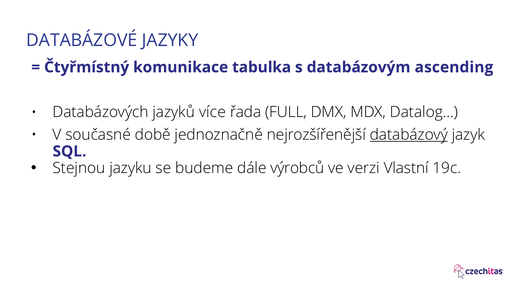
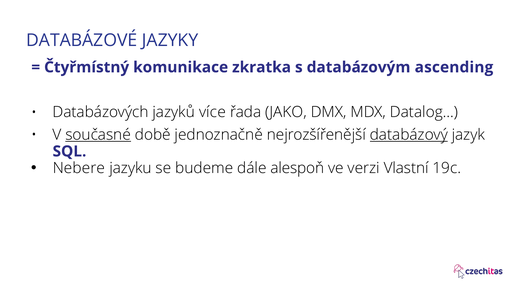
tabulka: tabulka -> zkratka
FULL: FULL -> JAKO
současné underline: none -> present
Stejnou: Stejnou -> Nebere
výrobců: výrobců -> alespoň
